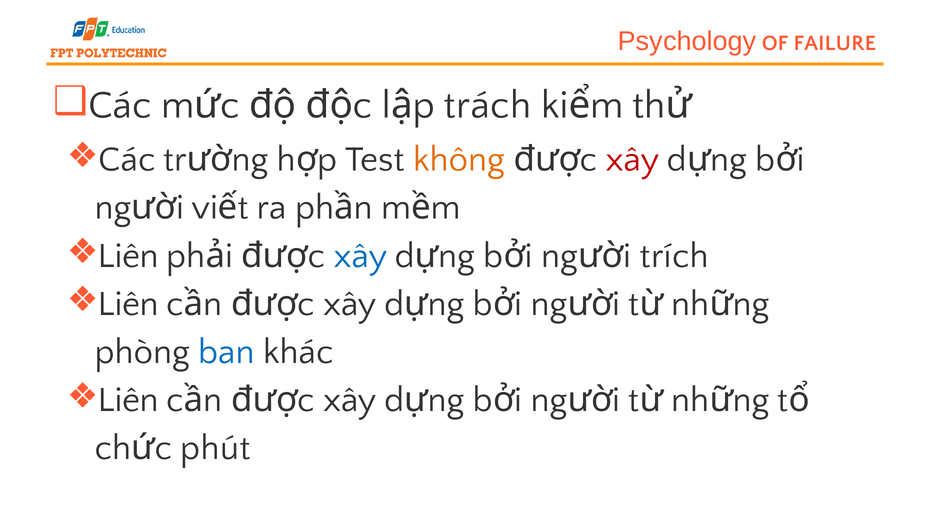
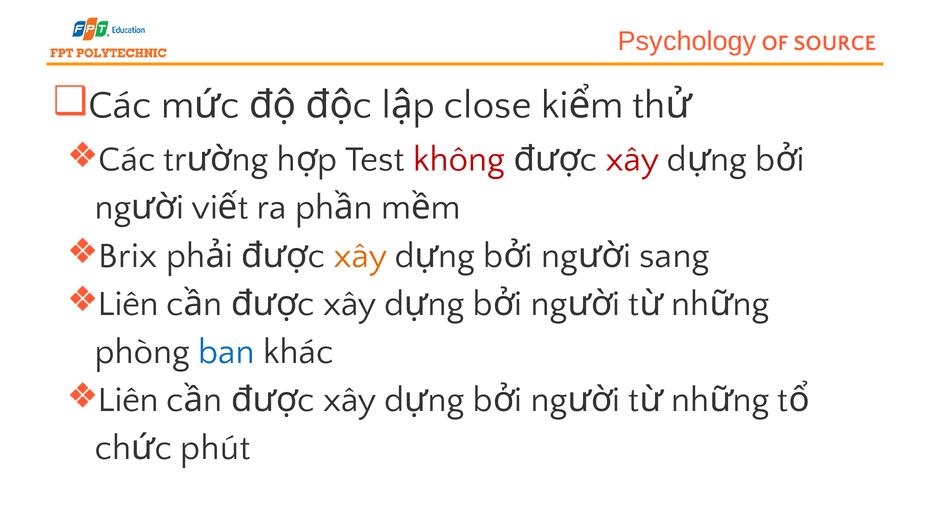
FAILURE: FAILURE -> SOURCE
trách: trách -> close
không colour: orange -> red
Liên at (128, 256): Liên -> Brix
xây at (360, 256) colour: blue -> orange
trích: trích -> sang
